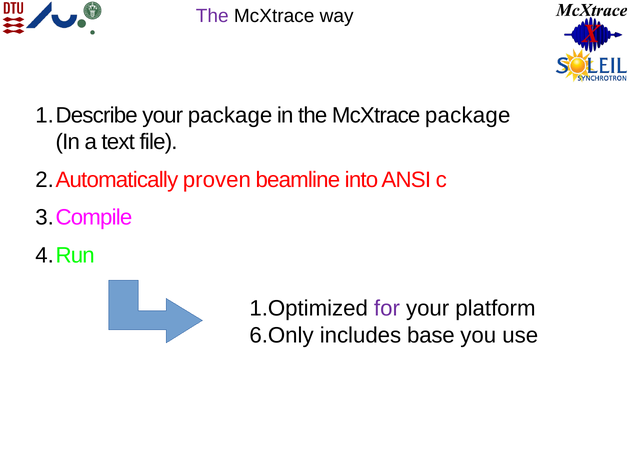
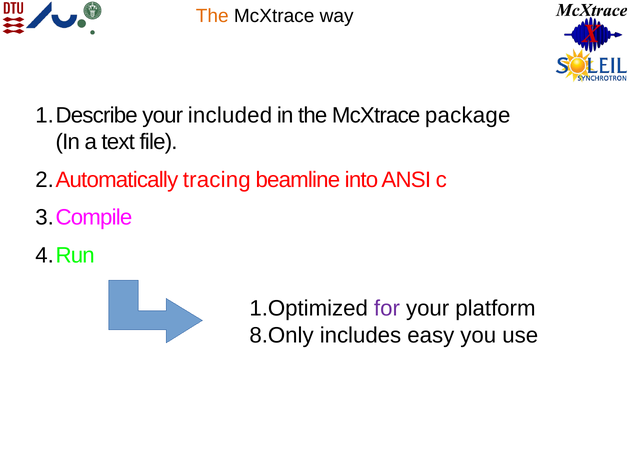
The at (212, 16) colour: purple -> orange
your package: package -> included
proven: proven -> tracing
6.Only: 6.Only -> 8.Only
base: base -> easy
